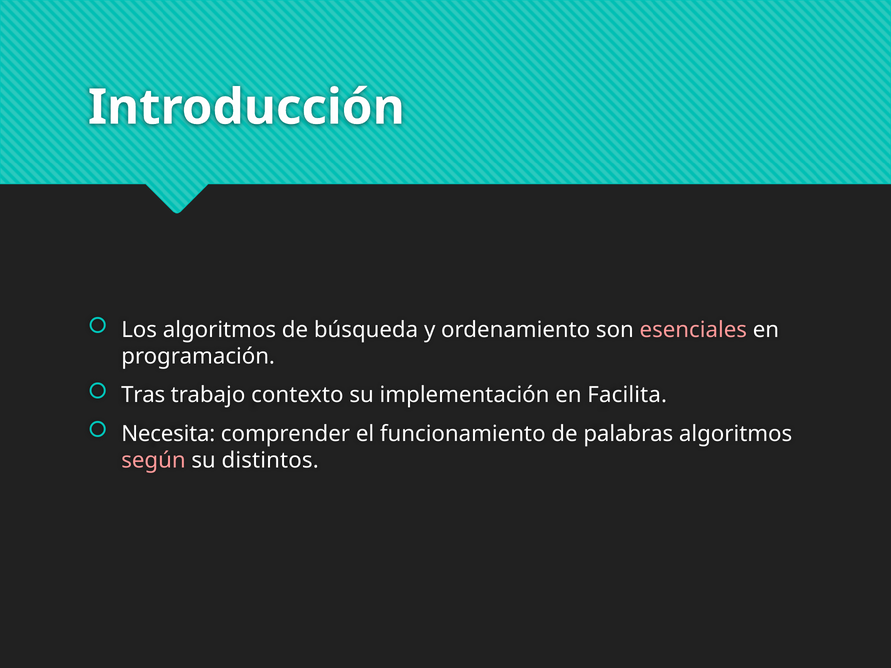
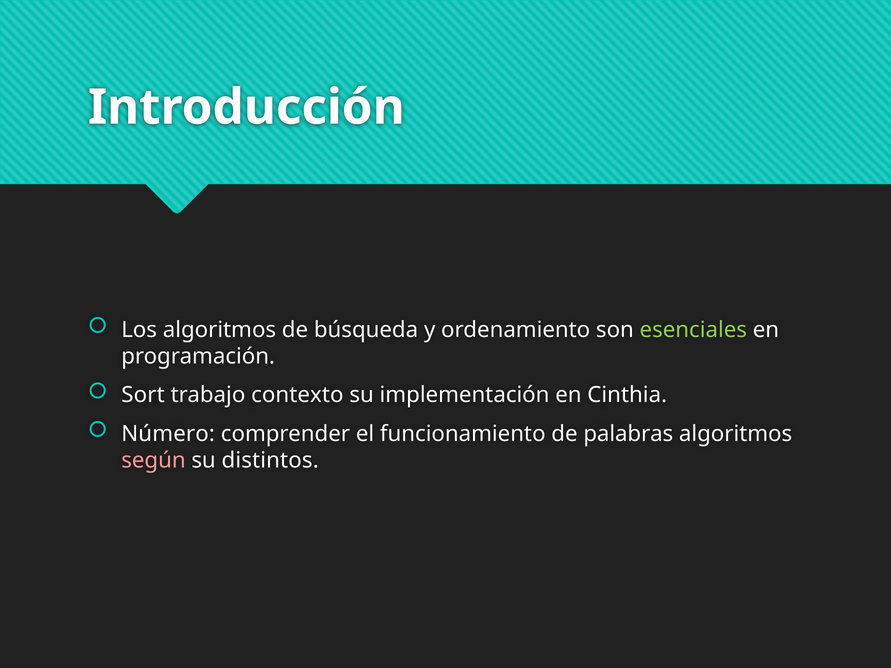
esenciales colour: pink -> light green
Tras: Tras -> Sort
Facilita: Facilita -> Cinthia
Necesita: Necesita -> Número
